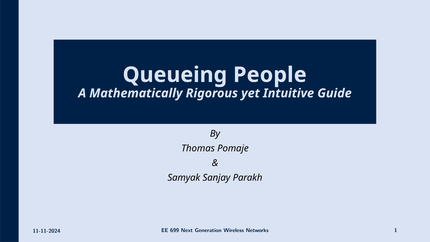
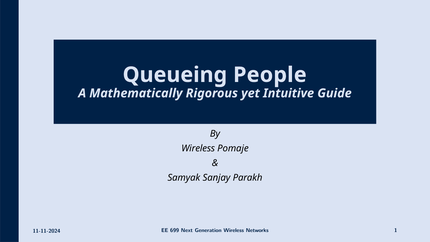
Thomas at (198, 148): Thomas -> Wireless
